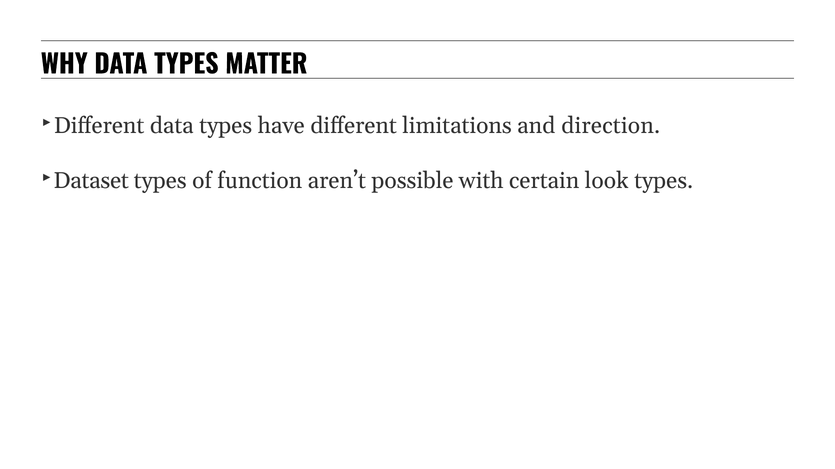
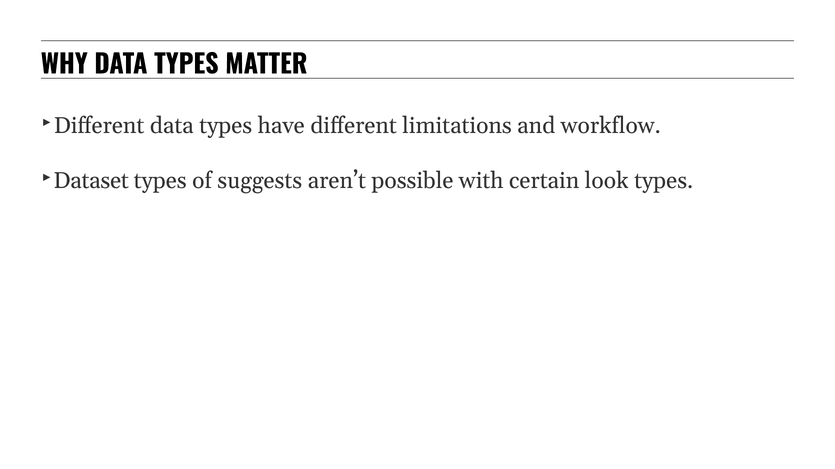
direction: direction -> workflow
function: function -> suggests
